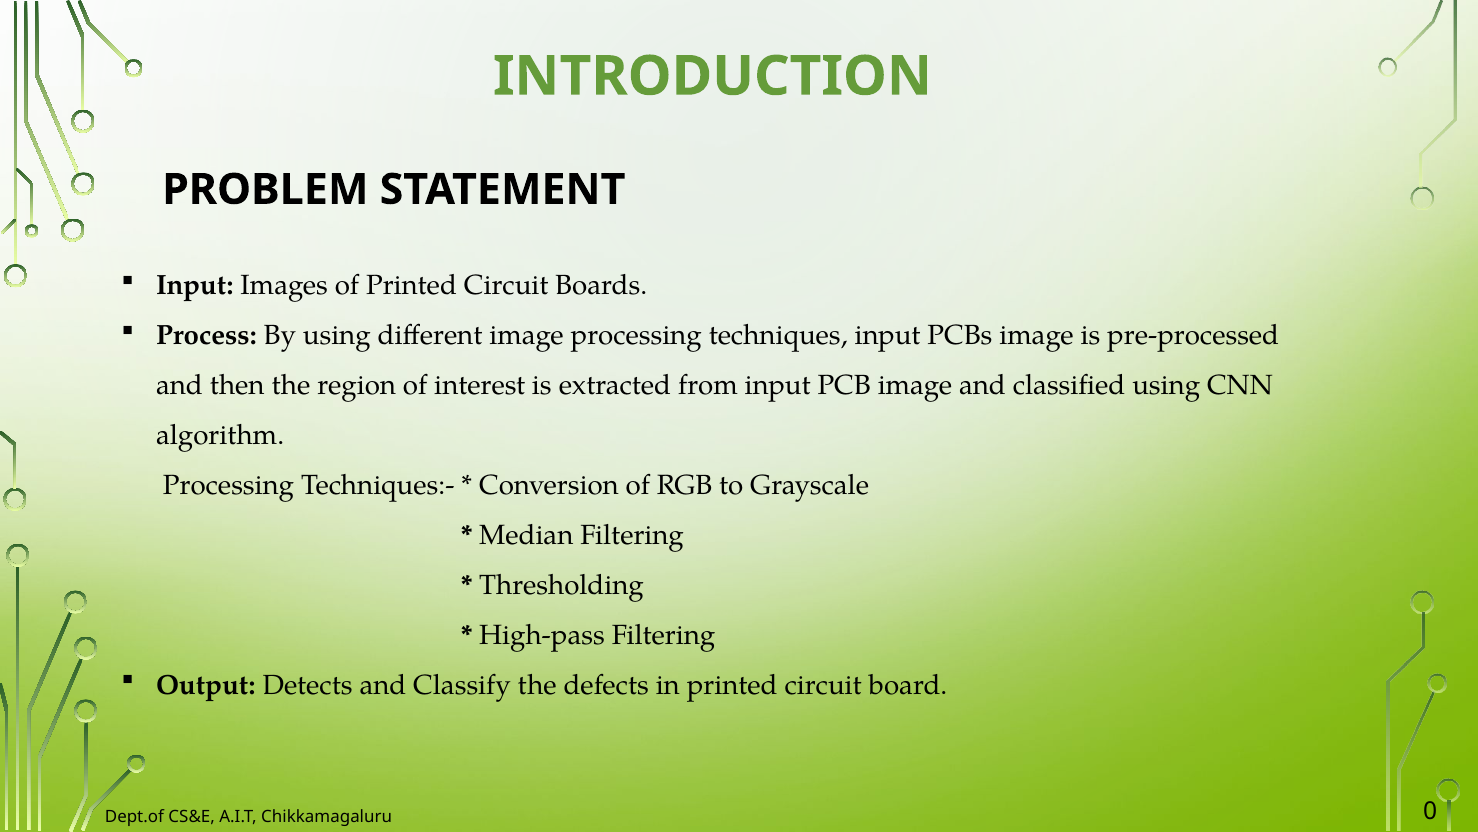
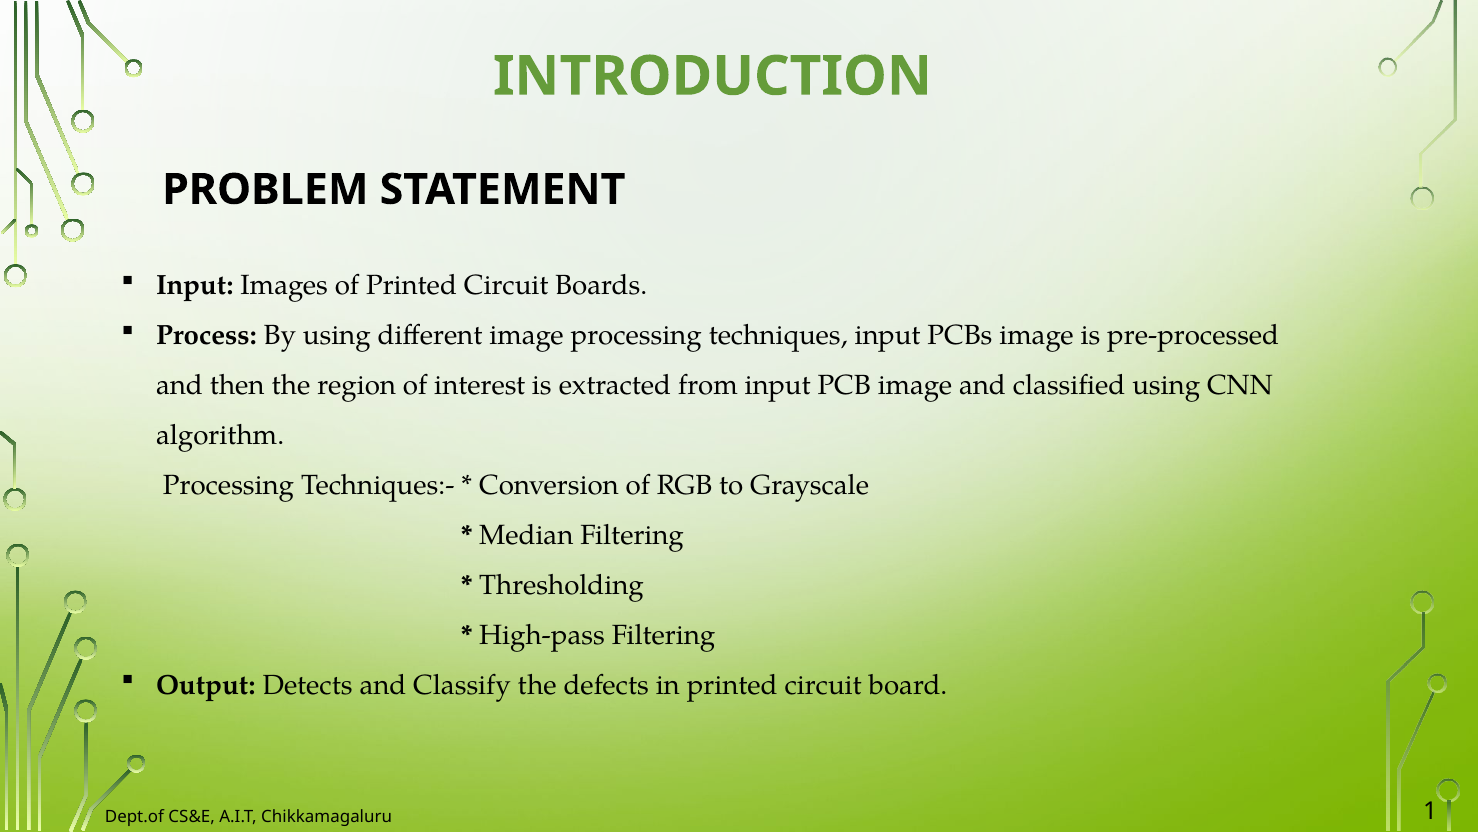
0: 0 -> 1
